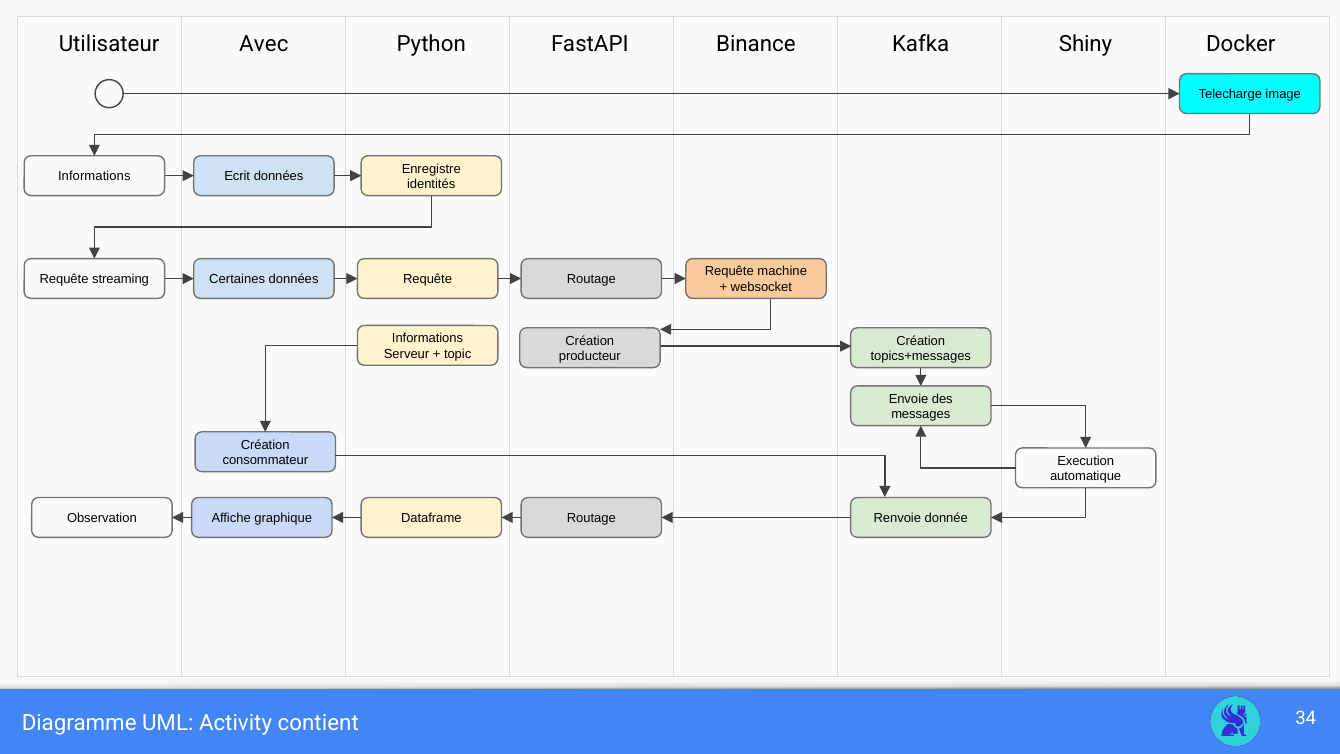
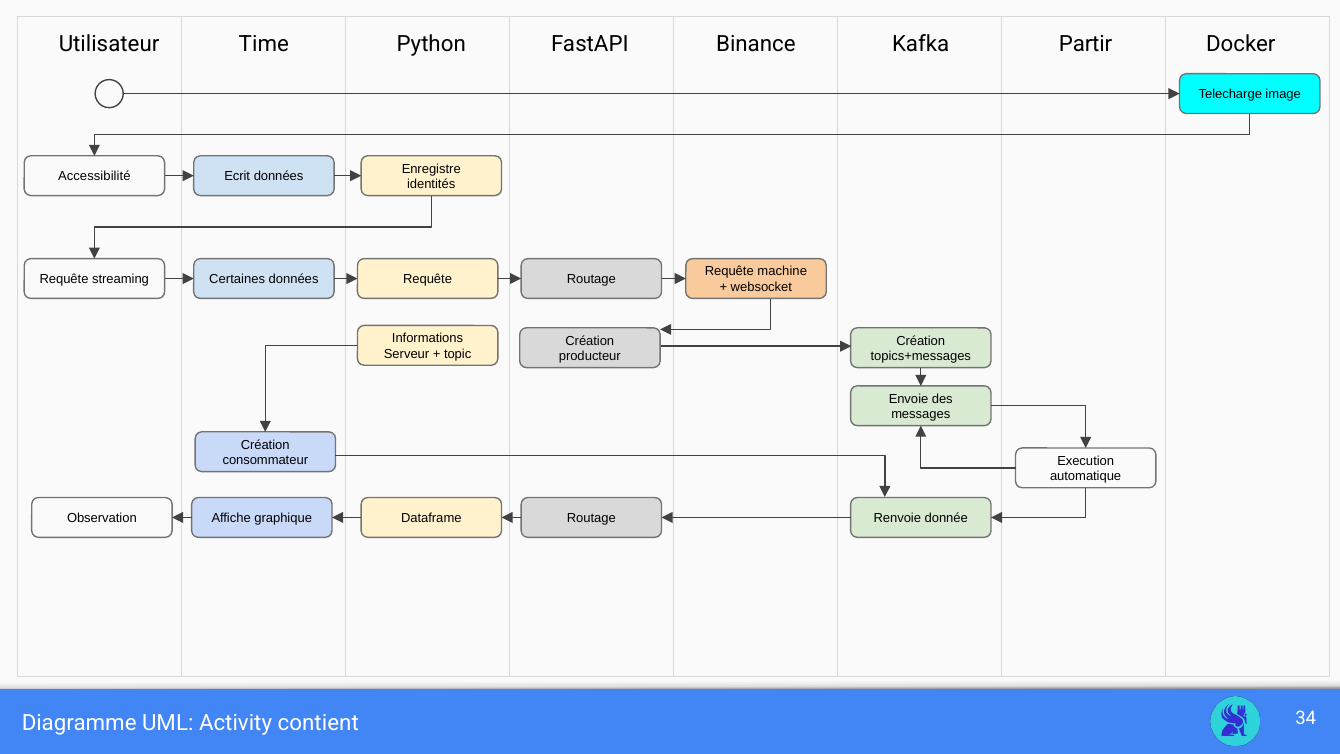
Avec: Avec -> Time
Shiny: Shiny -> Partir
Informations at (94, 176): Informations -> Accessibilité
